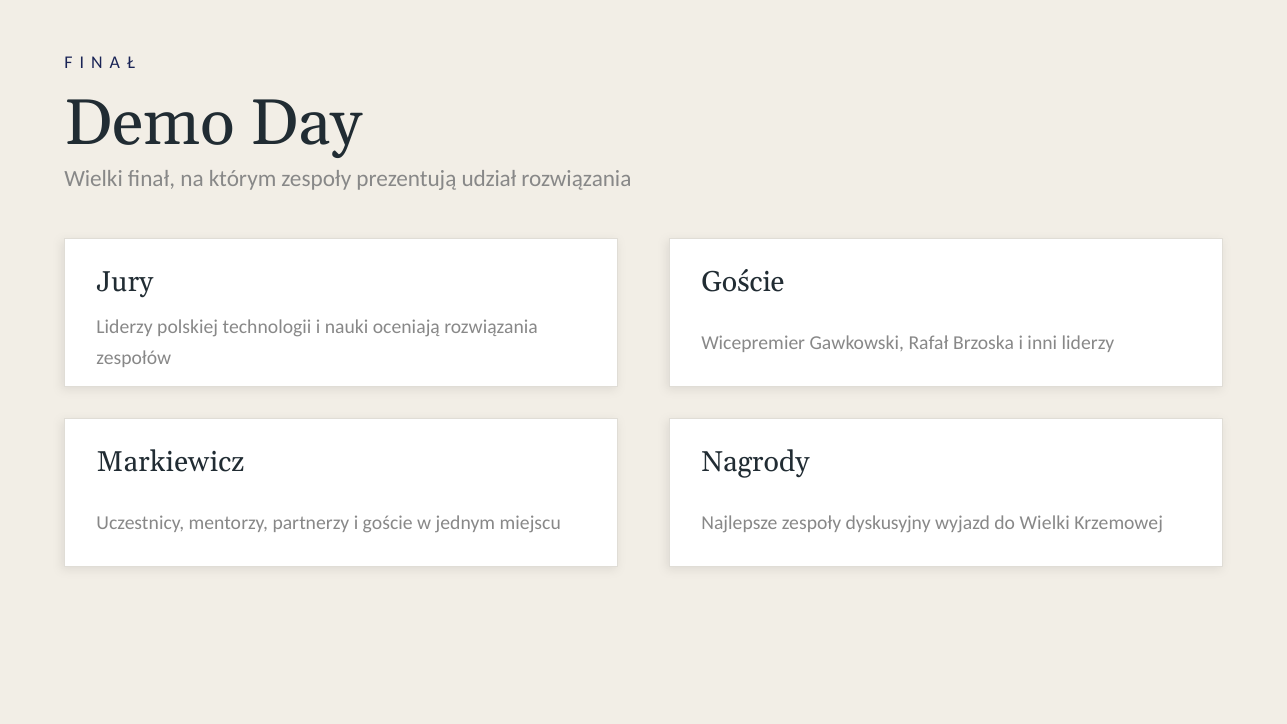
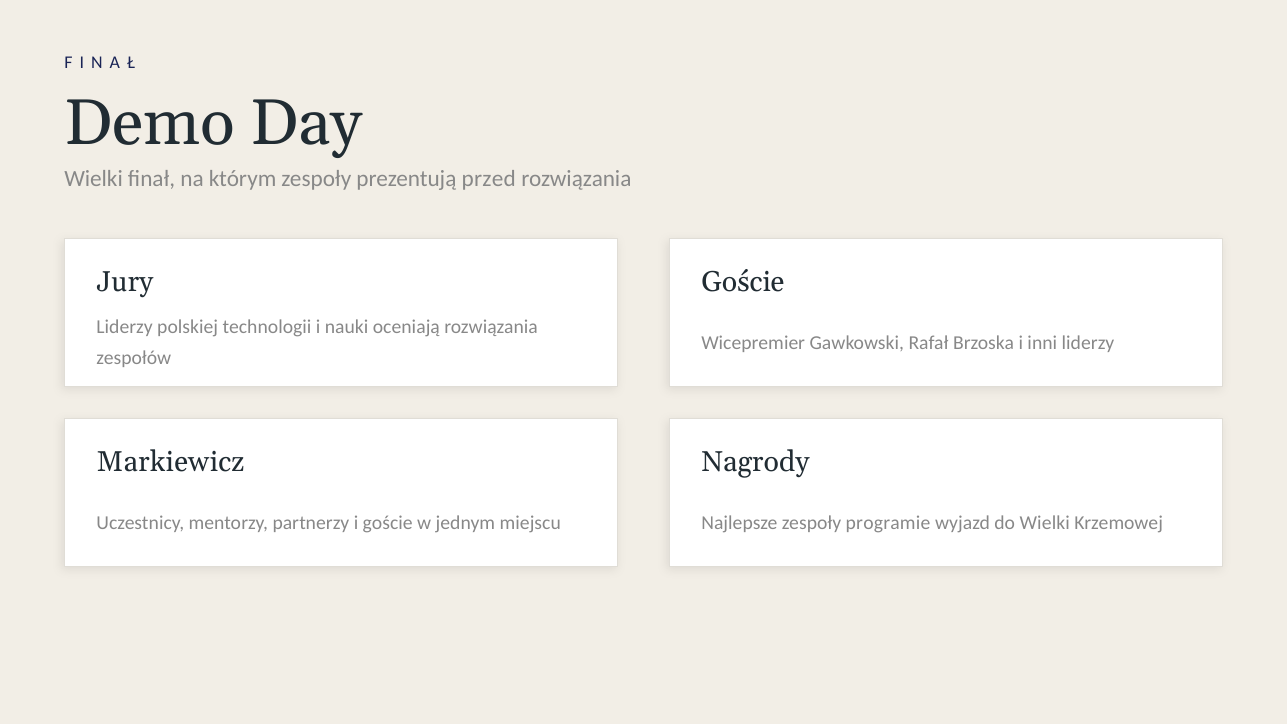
udział: udział -> przed
dyskusyjny: dyskusyjny -> programie
